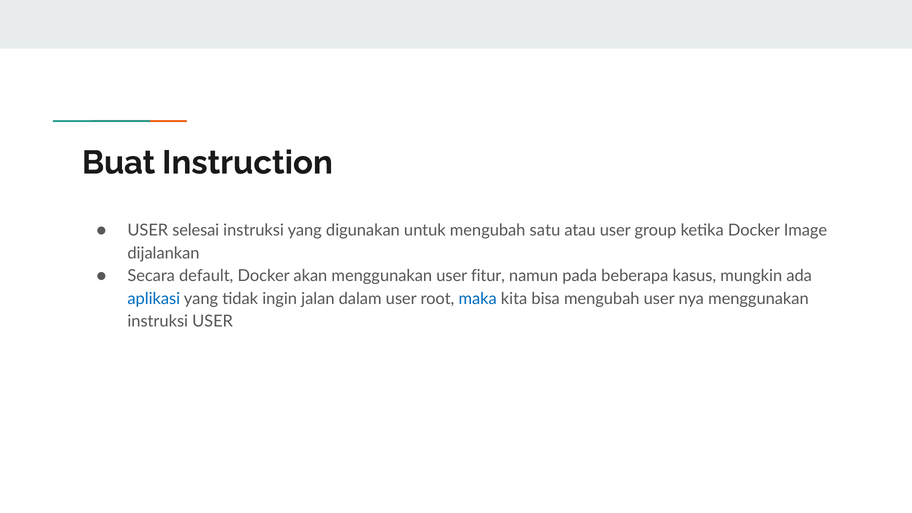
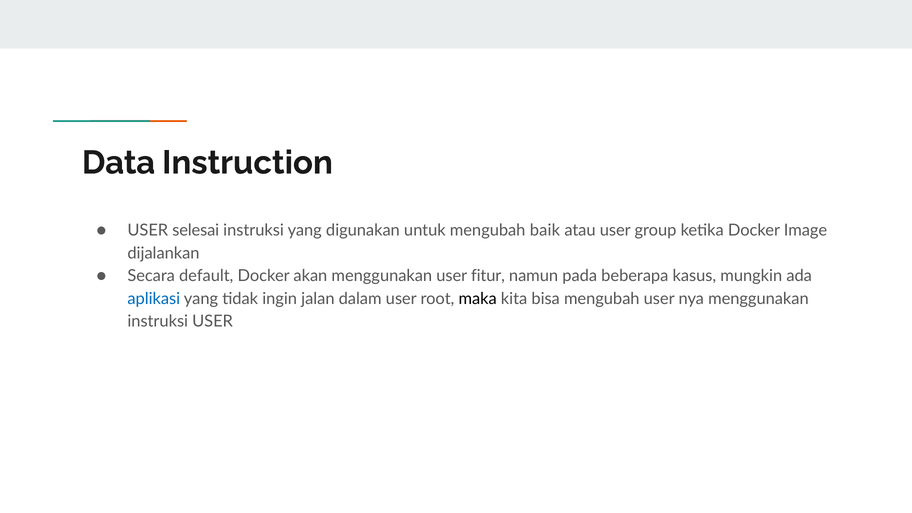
Buat: Buat -> Data
satu: satu -> baik
maka colour: blue -> black
